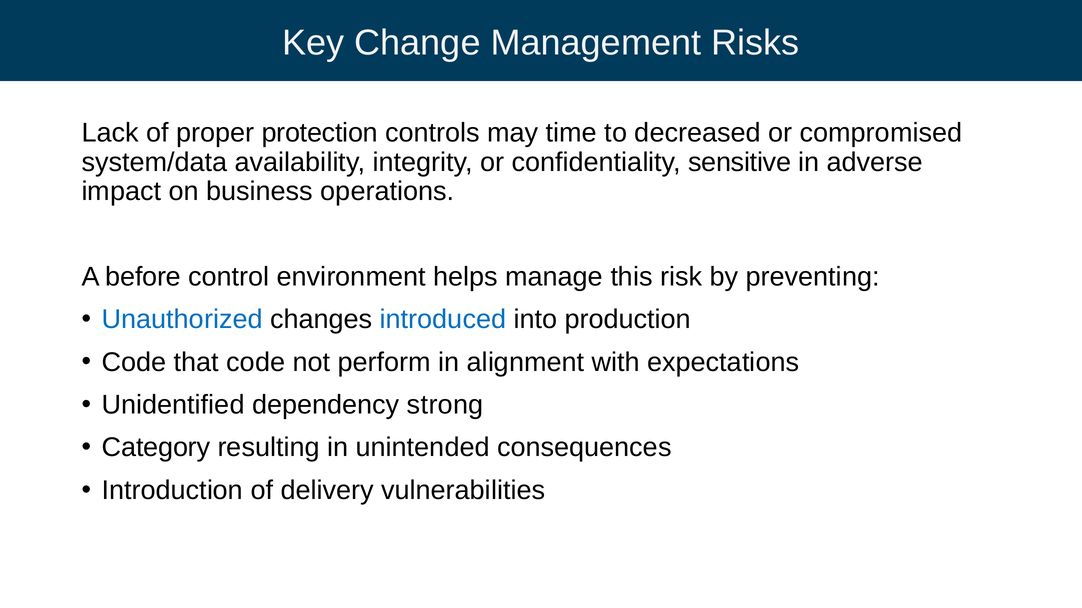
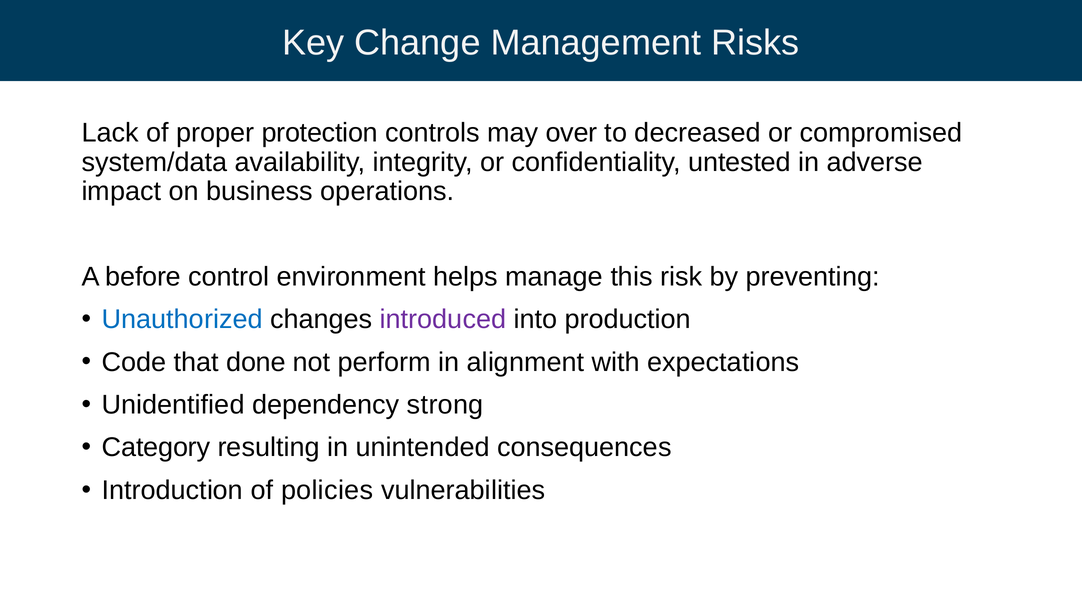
time: time -> over
sensitive: sensitive -> untested
introduced colour: blue -> purple
that code: code -> done
delivery: delivery -> policies
